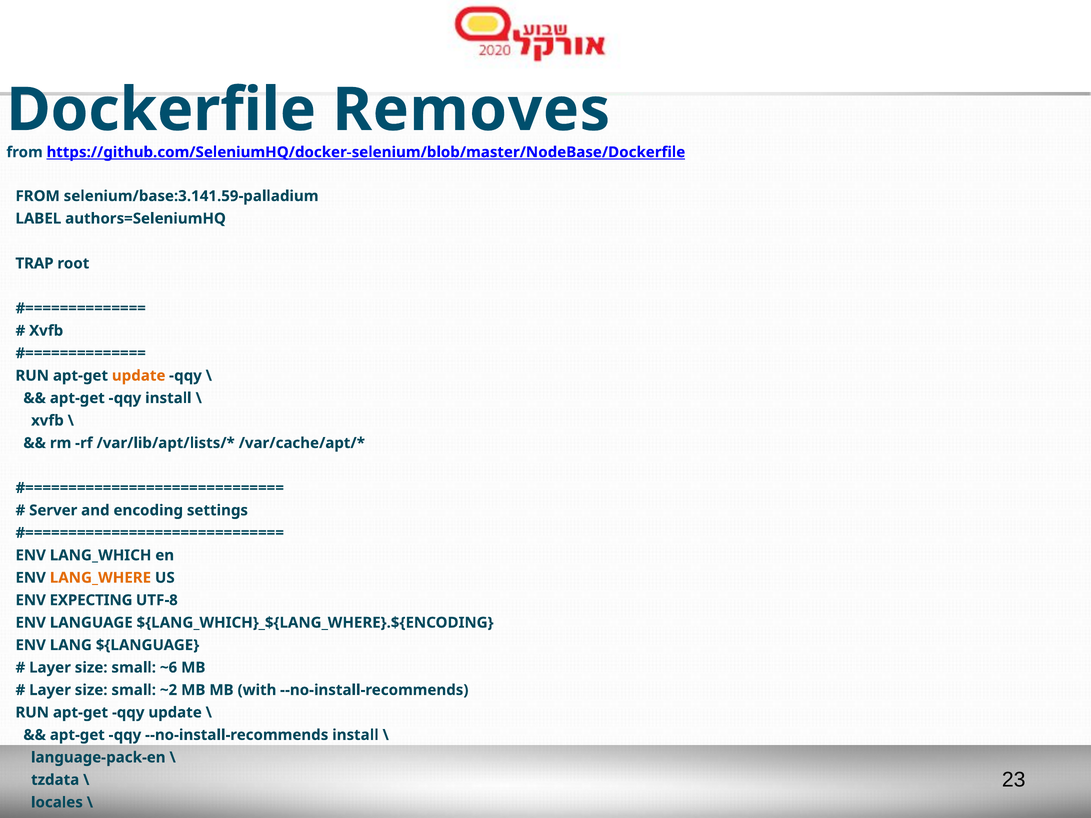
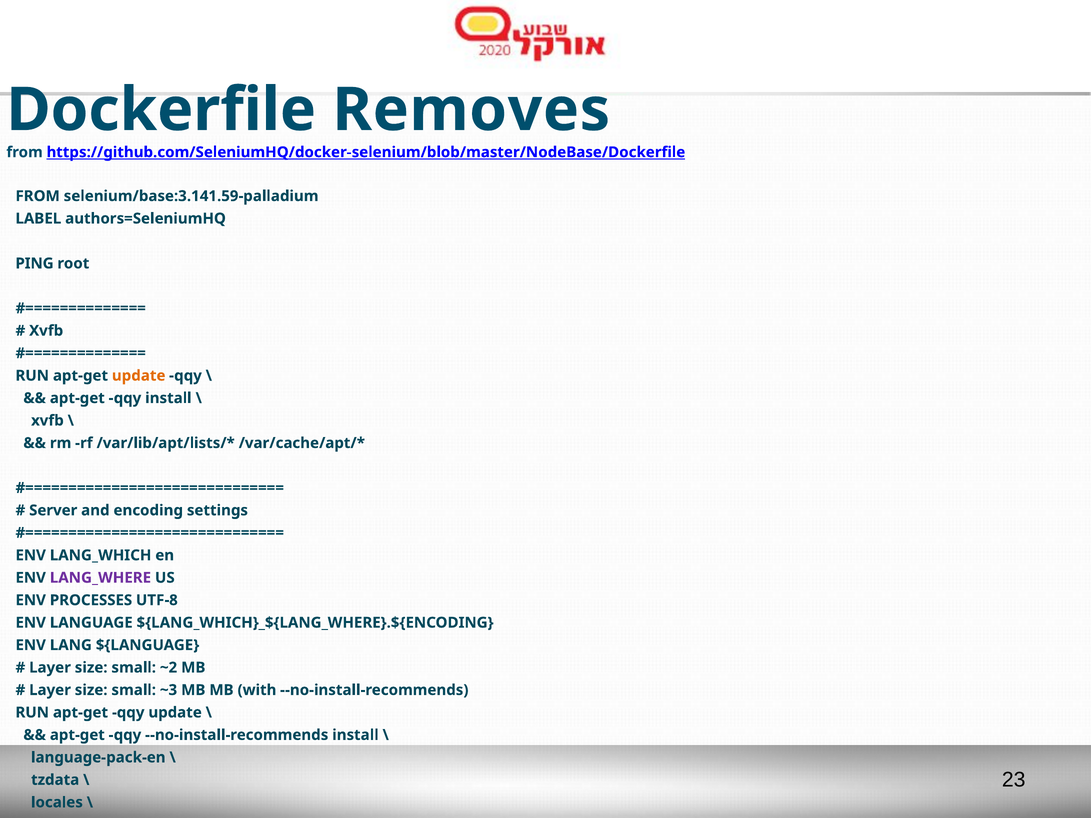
TRAP: TRAP -> PING
LANG_WHERE colour: orange -> purple
EXPECTING: EXPECTING -> PROCESSES
small ~6: ~6 -> ~2
small ~2: ~2 -> ~3
